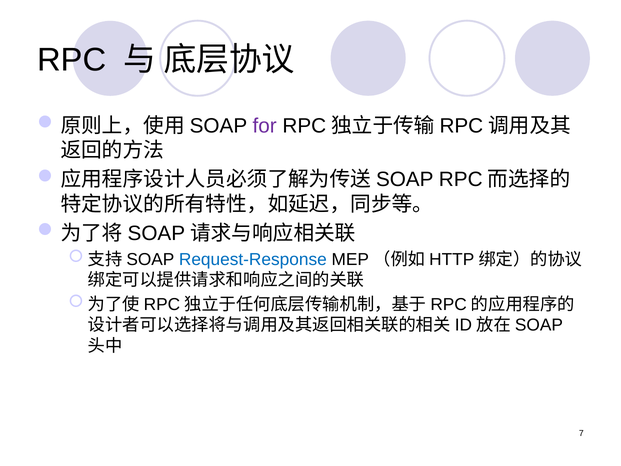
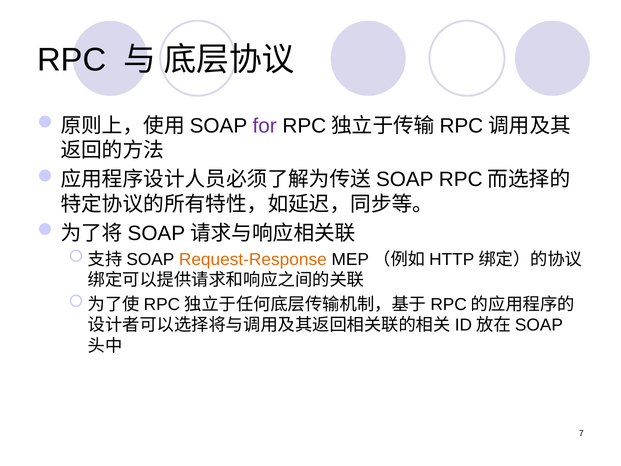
Request-Response colour: blue -> orange
